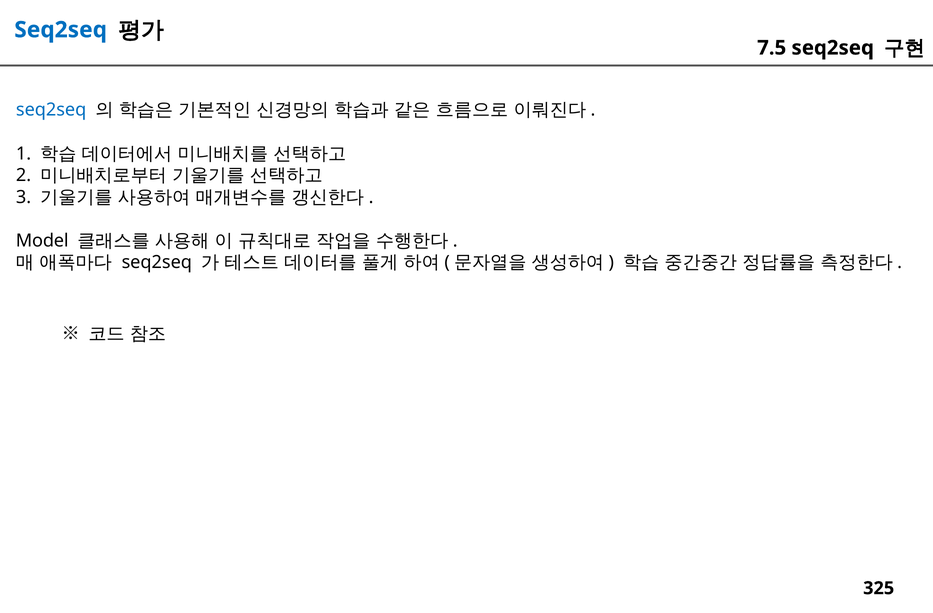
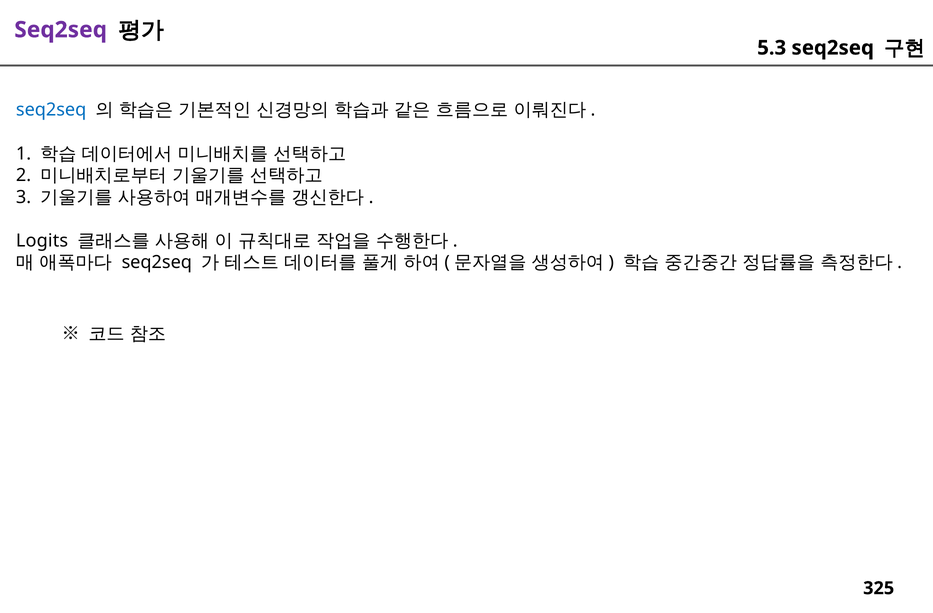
Seq2seq at (61, 30) colour: blue -> purple
7.5: 7.5 -> 5.3
Model: Model -> Logits
